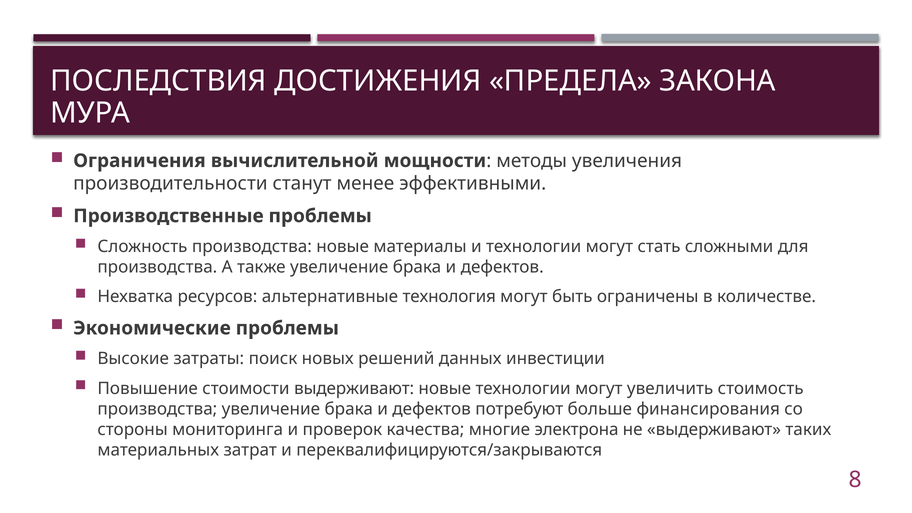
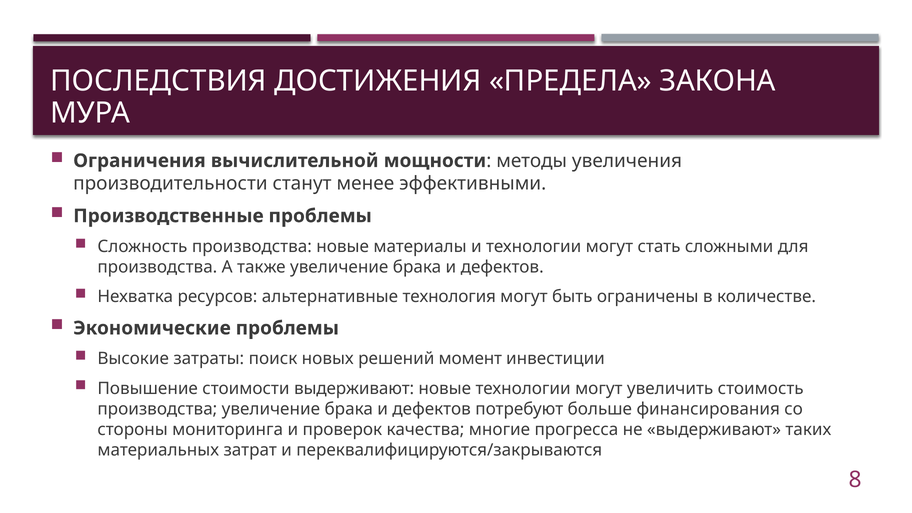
данных: данных -> момент
электрона: электрона -> прогресса
